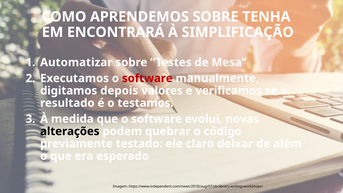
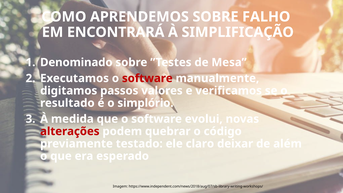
TENHA: TENHA -> FALHO
Automatizar: Automatizar -> Denominado
depois: depois -> passos
testamos: testamos -> simplório
alterações colour: black -> red
